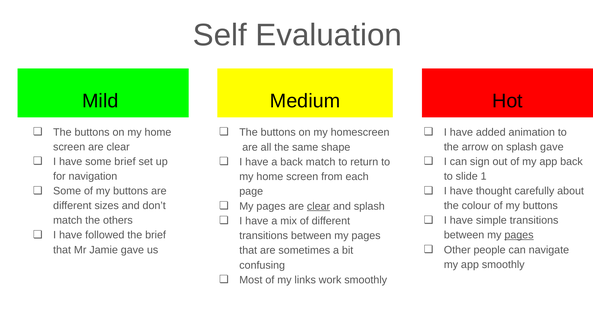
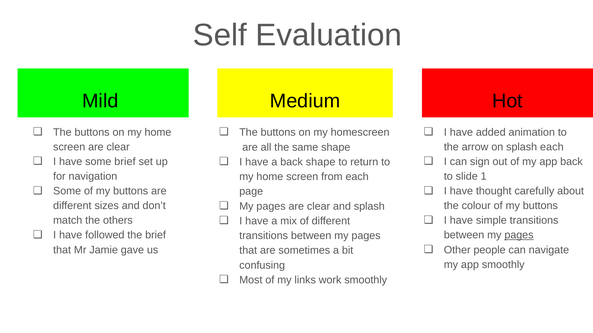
splash gave: gave -> each
back match: match -> shape
clear at (319, 207) underline: present -> none
